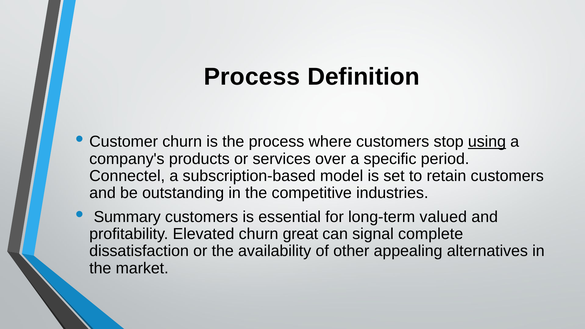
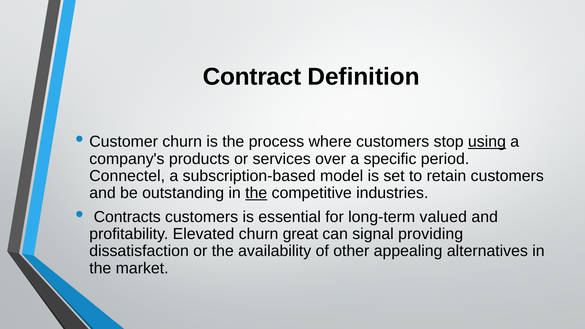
Process at (252, 77): Process -> Contract
the at (256, 193) underline: none -> present
Summary: Summary -> Contracts
complete: complete -> providing
